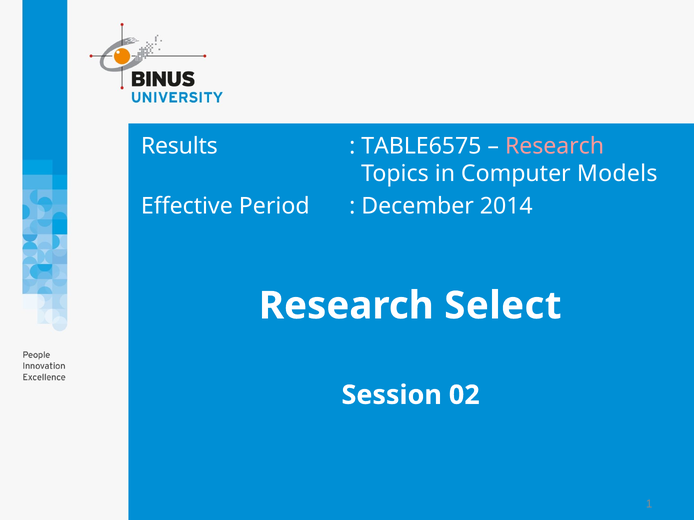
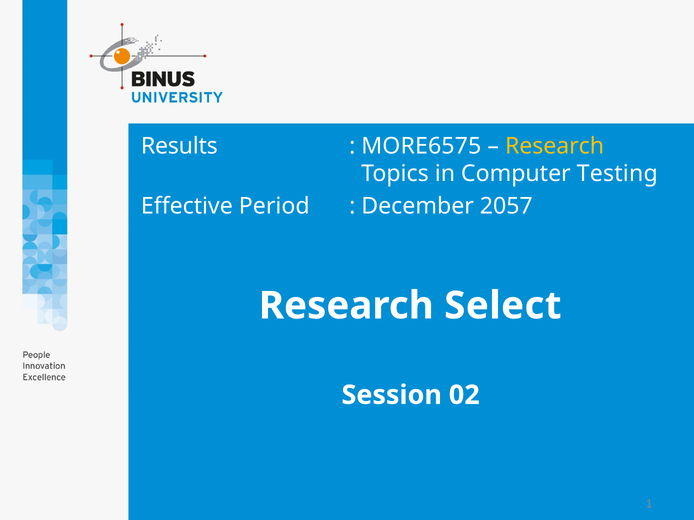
TABLE6575: TABLE6575 -> MORE6575
Research at (555, 146) colour: pink -> yellow
Models: Models -> Testing
2014: 2014 -> 2057
